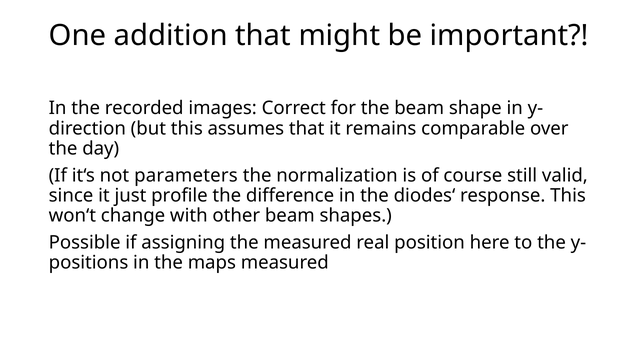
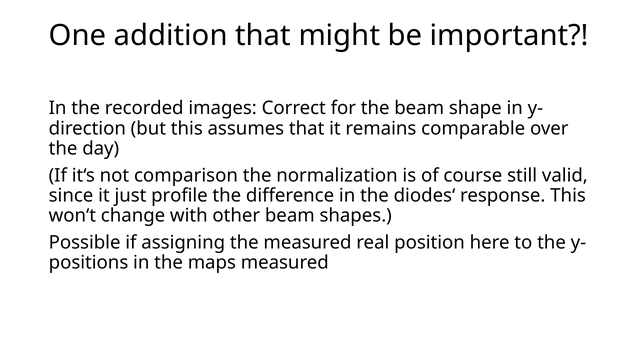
parameters: parameters -> comparison
